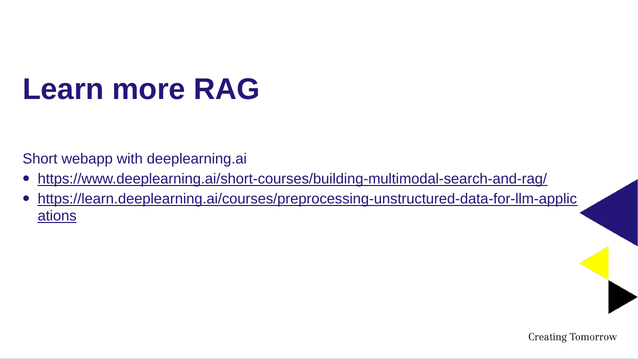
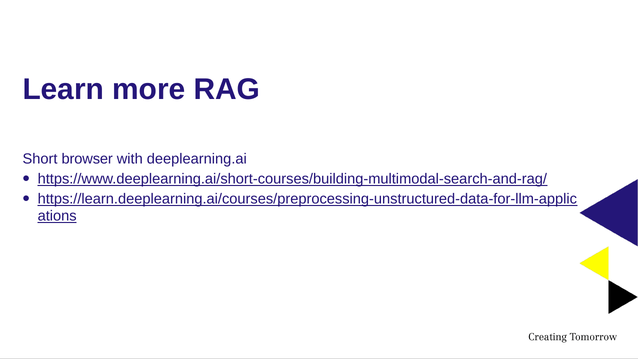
webapp: webapp -> browser
